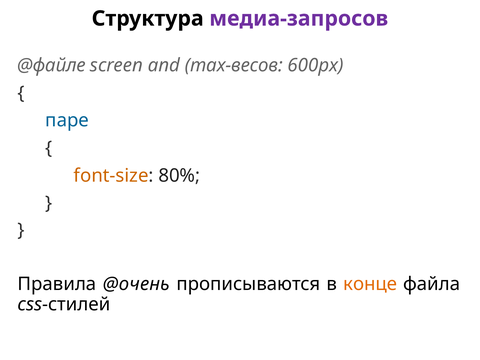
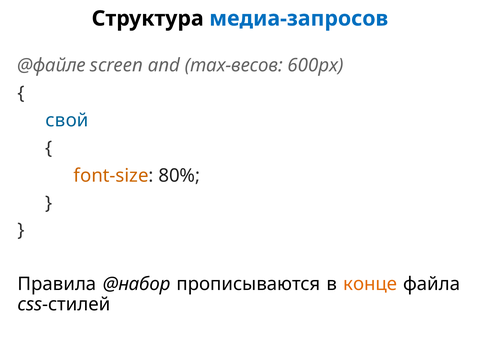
медиа-запросов colour: purple -> blue
паре: паре -> свой
@очень: @очень -> @набор
